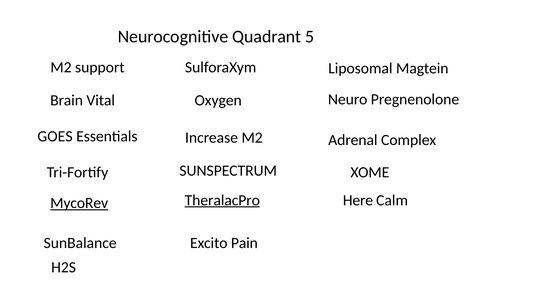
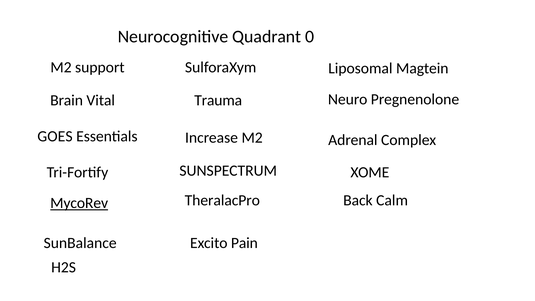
5: 5 -> 0
Oxygen: Oxygen -> Trauma
TheralacPro underline: present -> none
Here: Here -> Back
